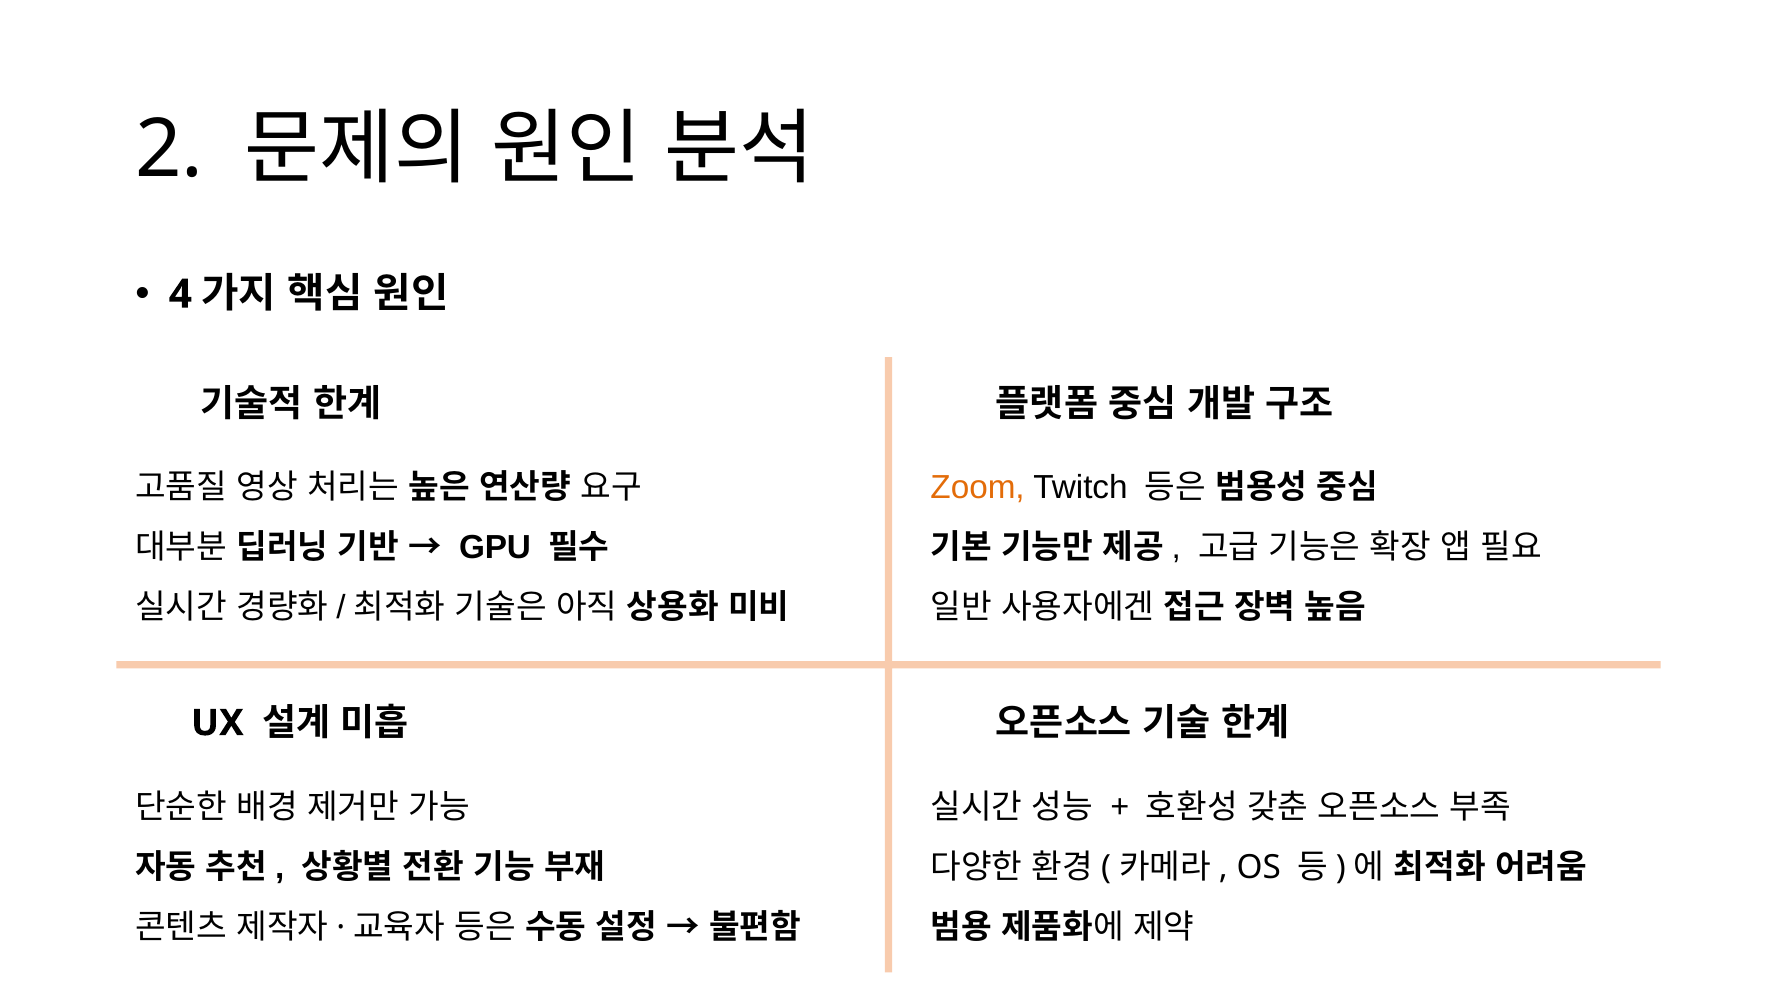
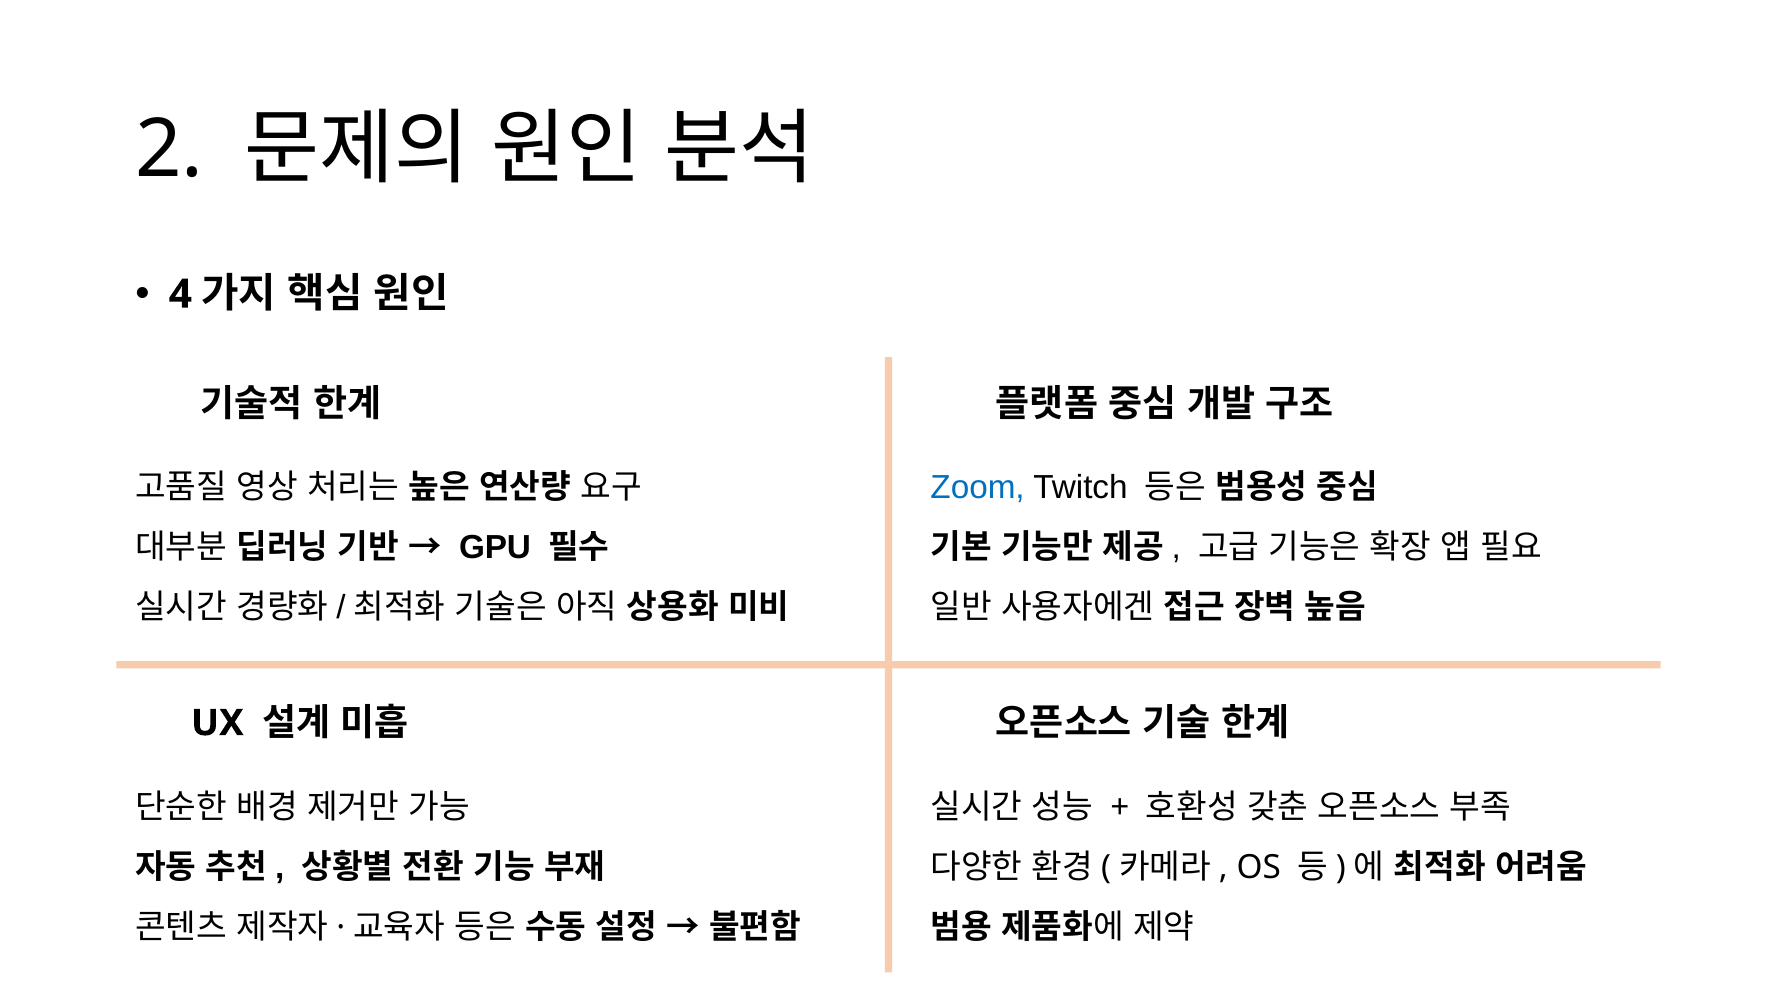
Zoom colour: orange -> blue
